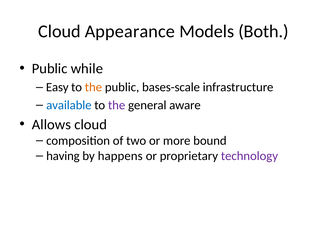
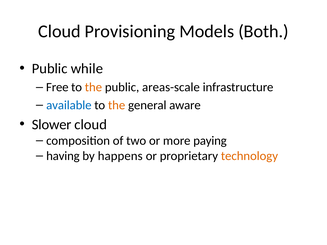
Appearance: Appearance -> Provisioning
Easy: Easy -> Free
bases-scale: bases-scale -> areas-scale
the at (117, 105) colour: purple -> orange
Allows: Allows -> Slower
bound: bound -> paying
technology colour: purple -> orange
